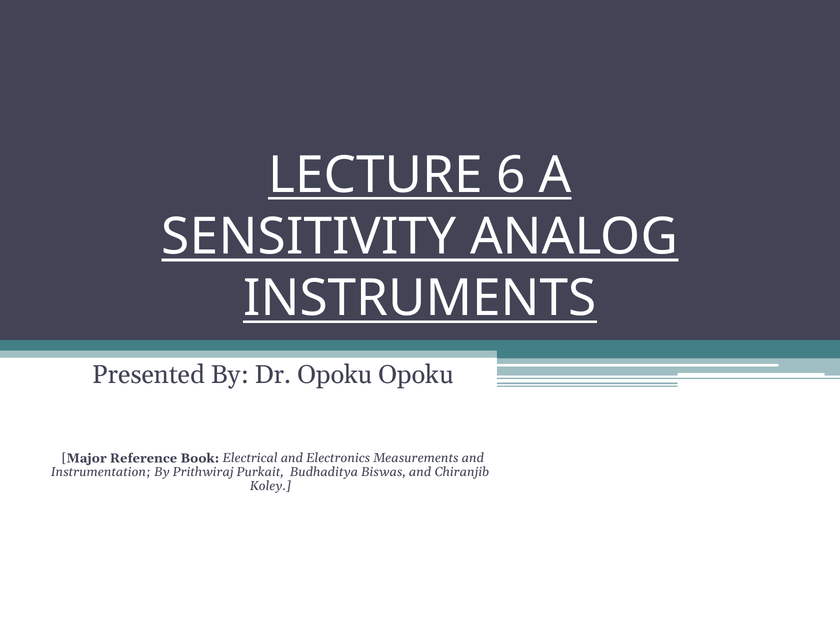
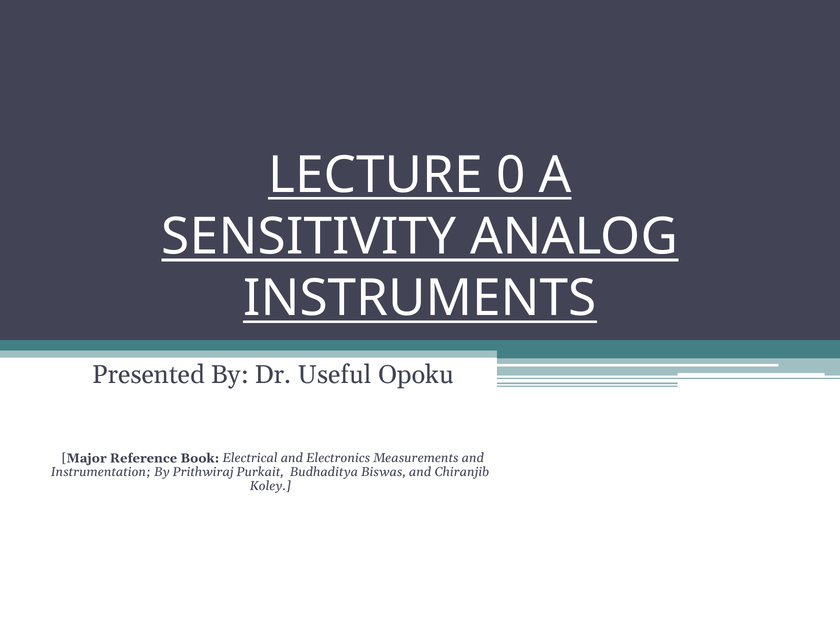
6: 6 -> 0
Dr Opoku: Opoku -> Useful
